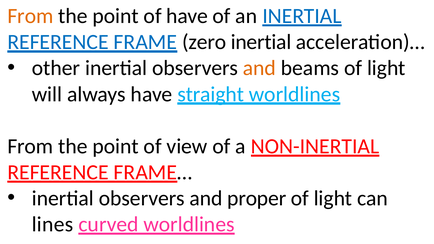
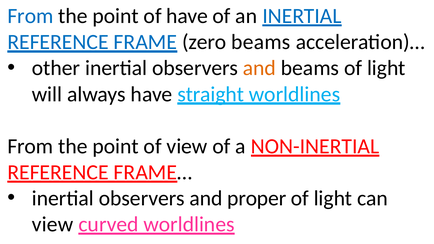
From at (30, 16) colour: orange -> blue
zero inertial: inertial -> beams
lines at (53, 224): lines -> view
